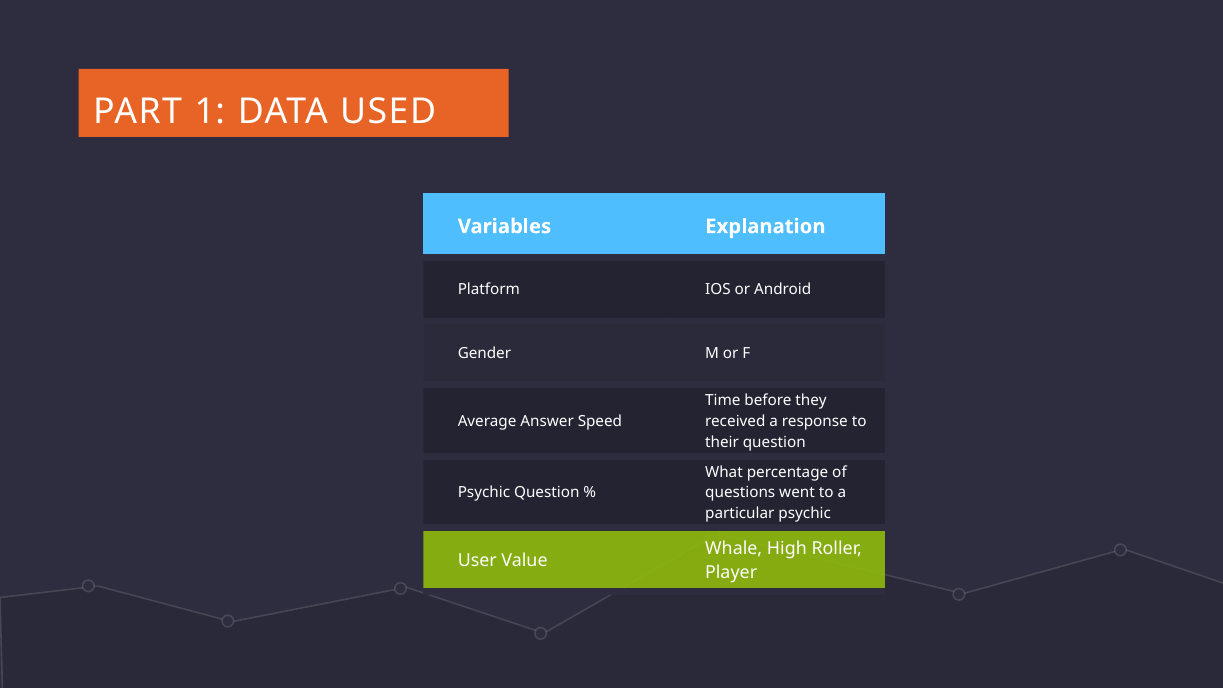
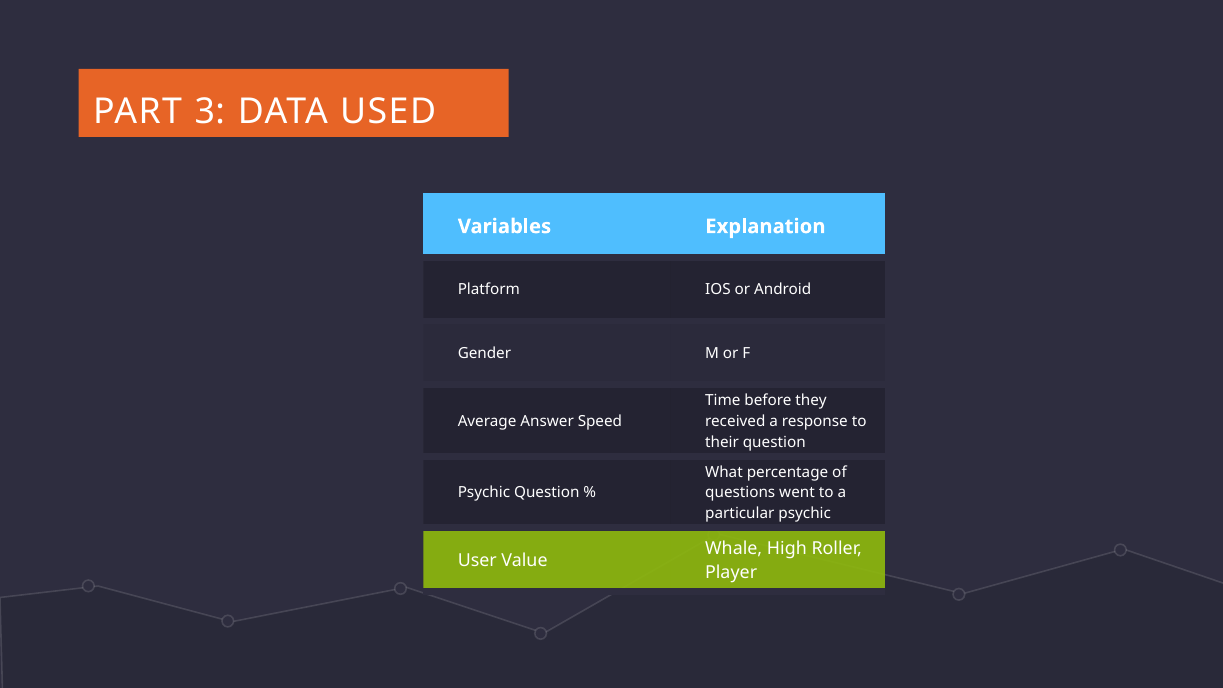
1: 1 -> 3
